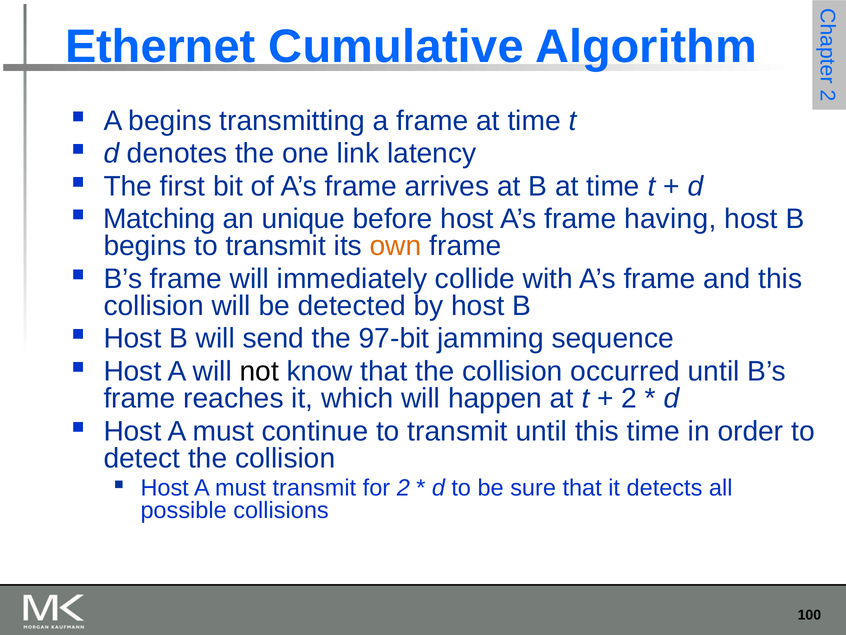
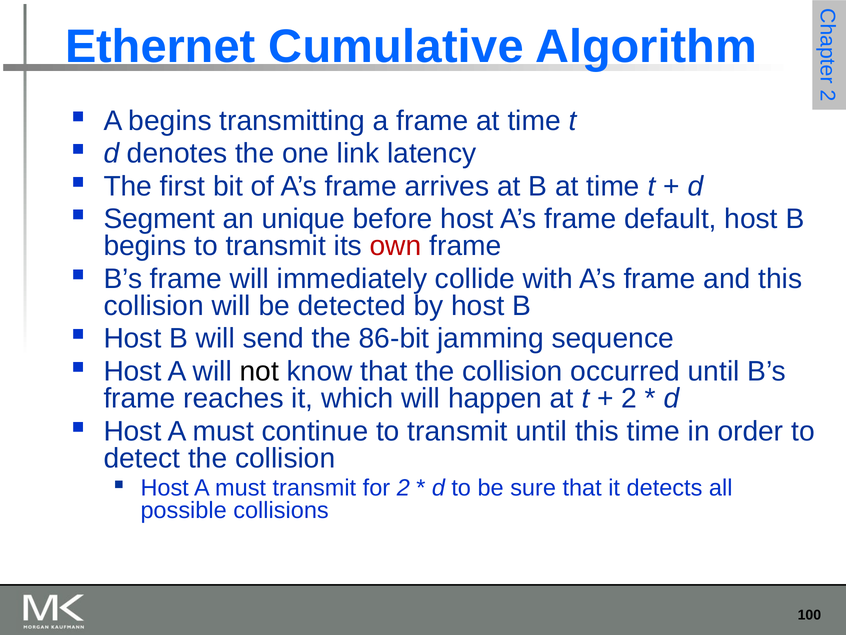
Matching: Matching -> Segment
having: having -> default
own colour: orange -> red
97-bit: 97-bit -> 86-bit
